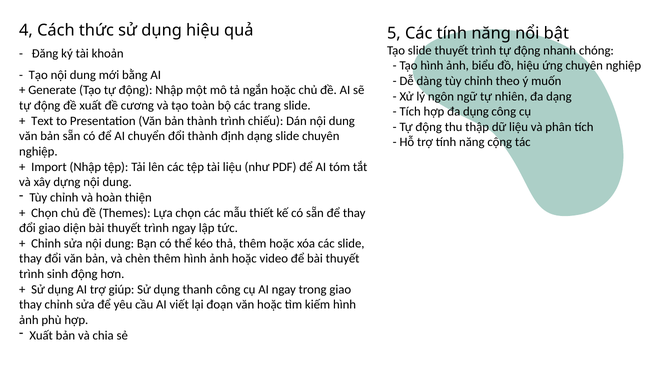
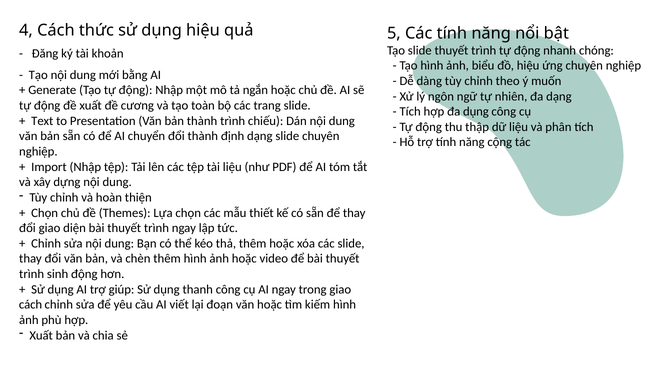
thay at (30, 305): thay -> cách
